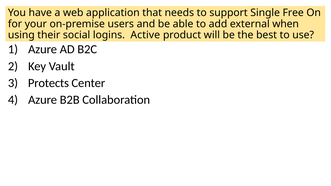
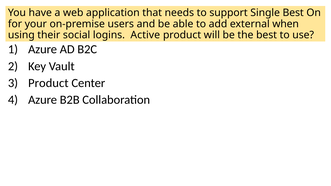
Single Free: Free -> Best
Protects at (48, 83): Protects -> Product
